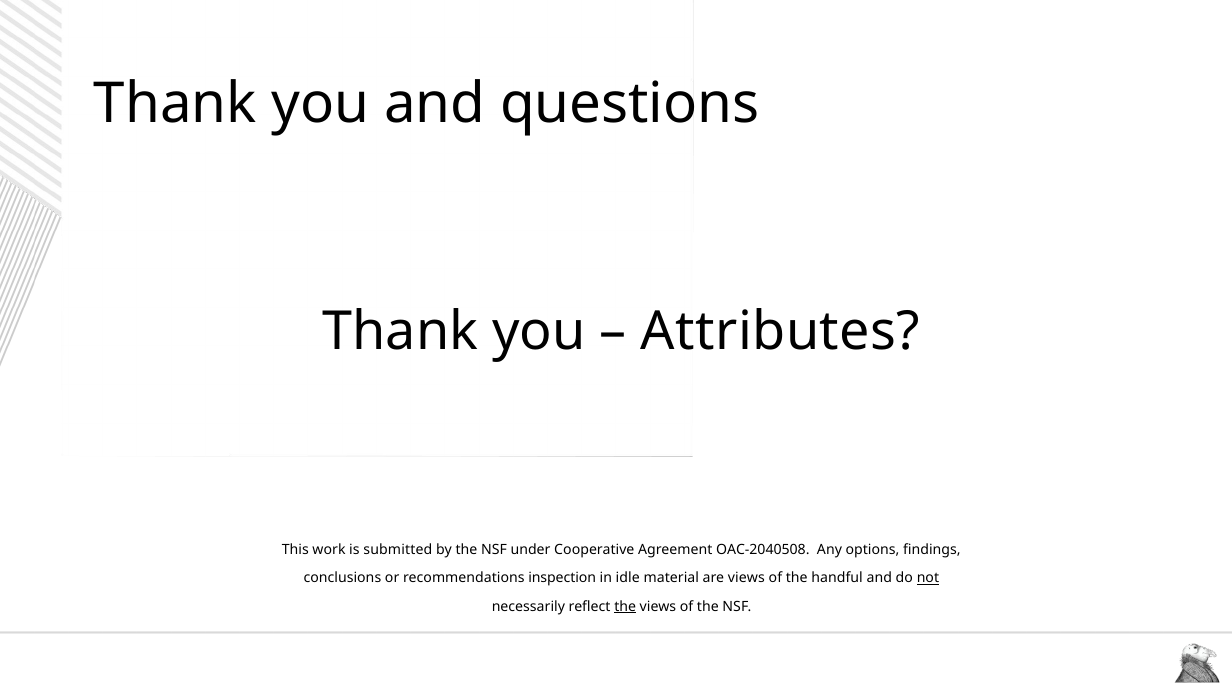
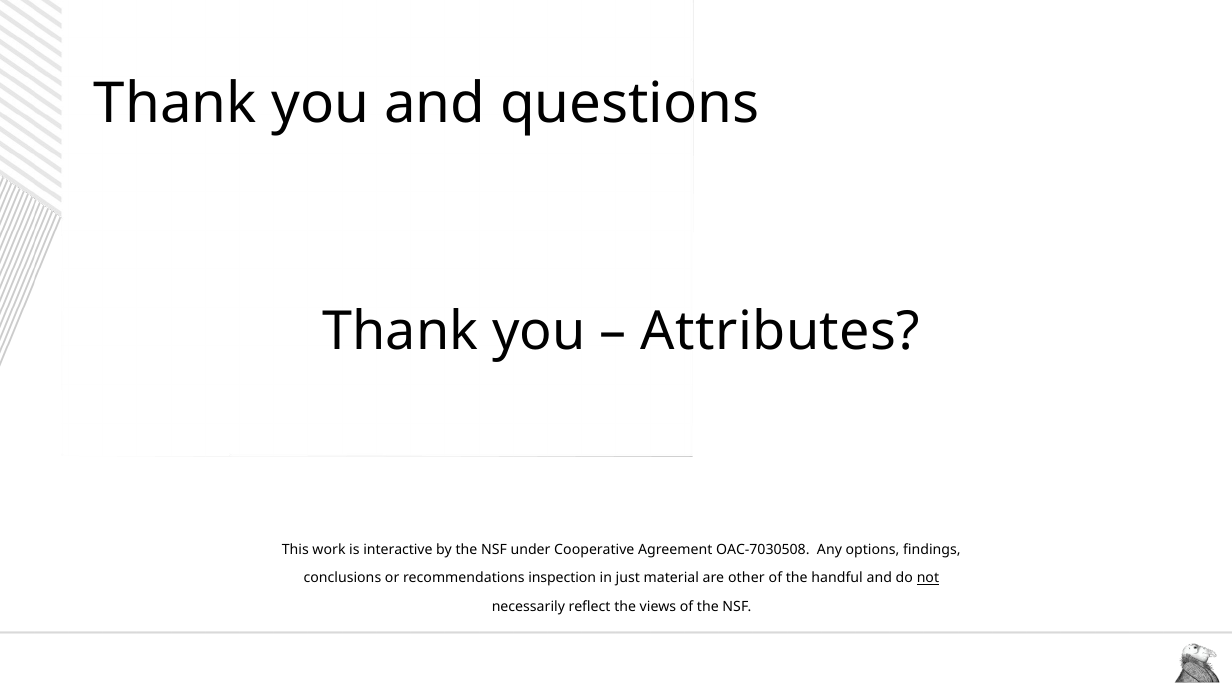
submitted: submitted -> interactive
OAC-2040508: OAC-2040508 -> OAC-7030508
idle: idle -> just
are views: views -> other
the at (625, 606) underline: present -> none
